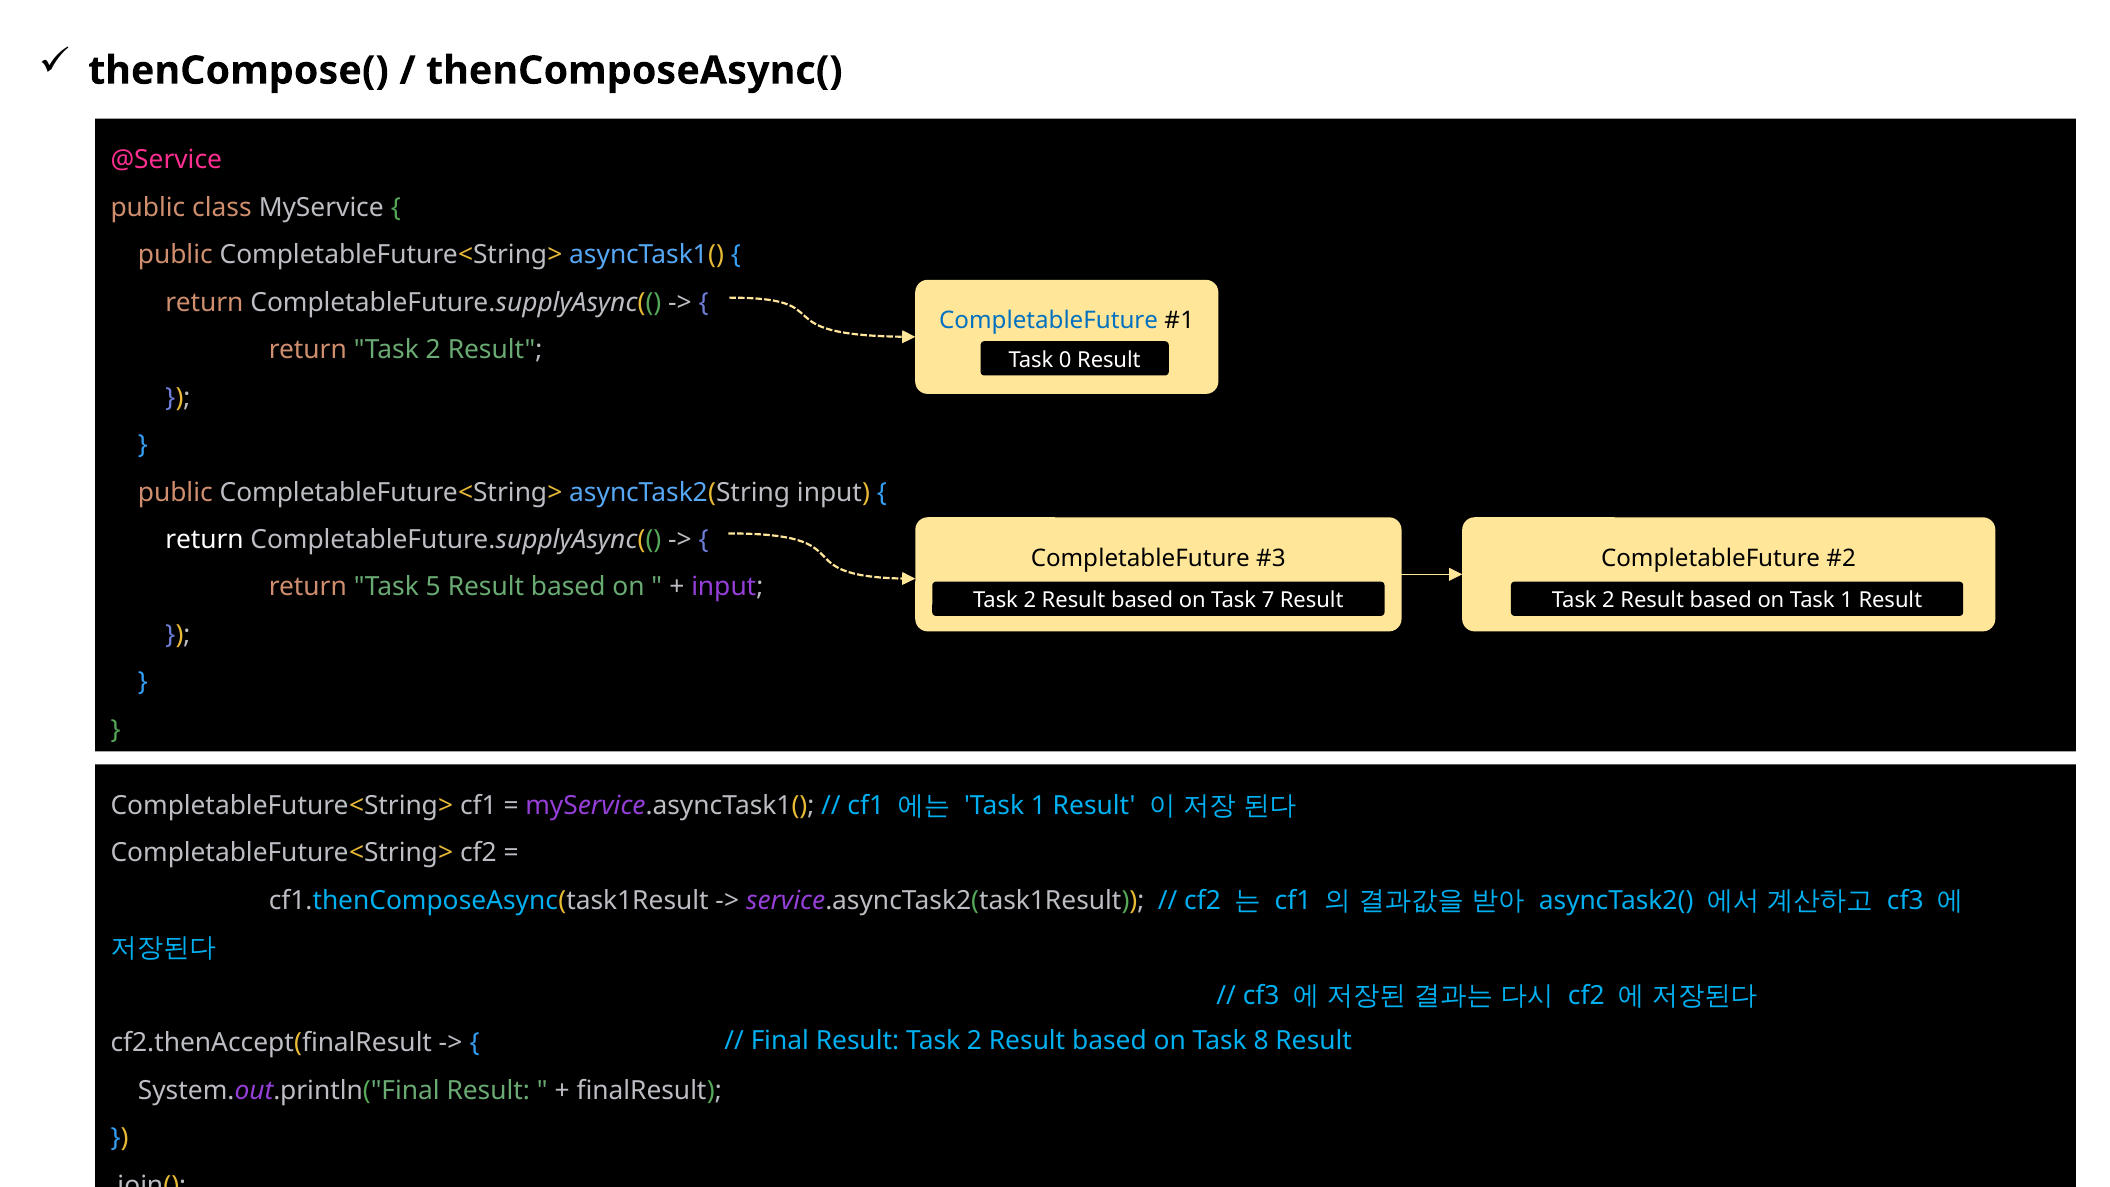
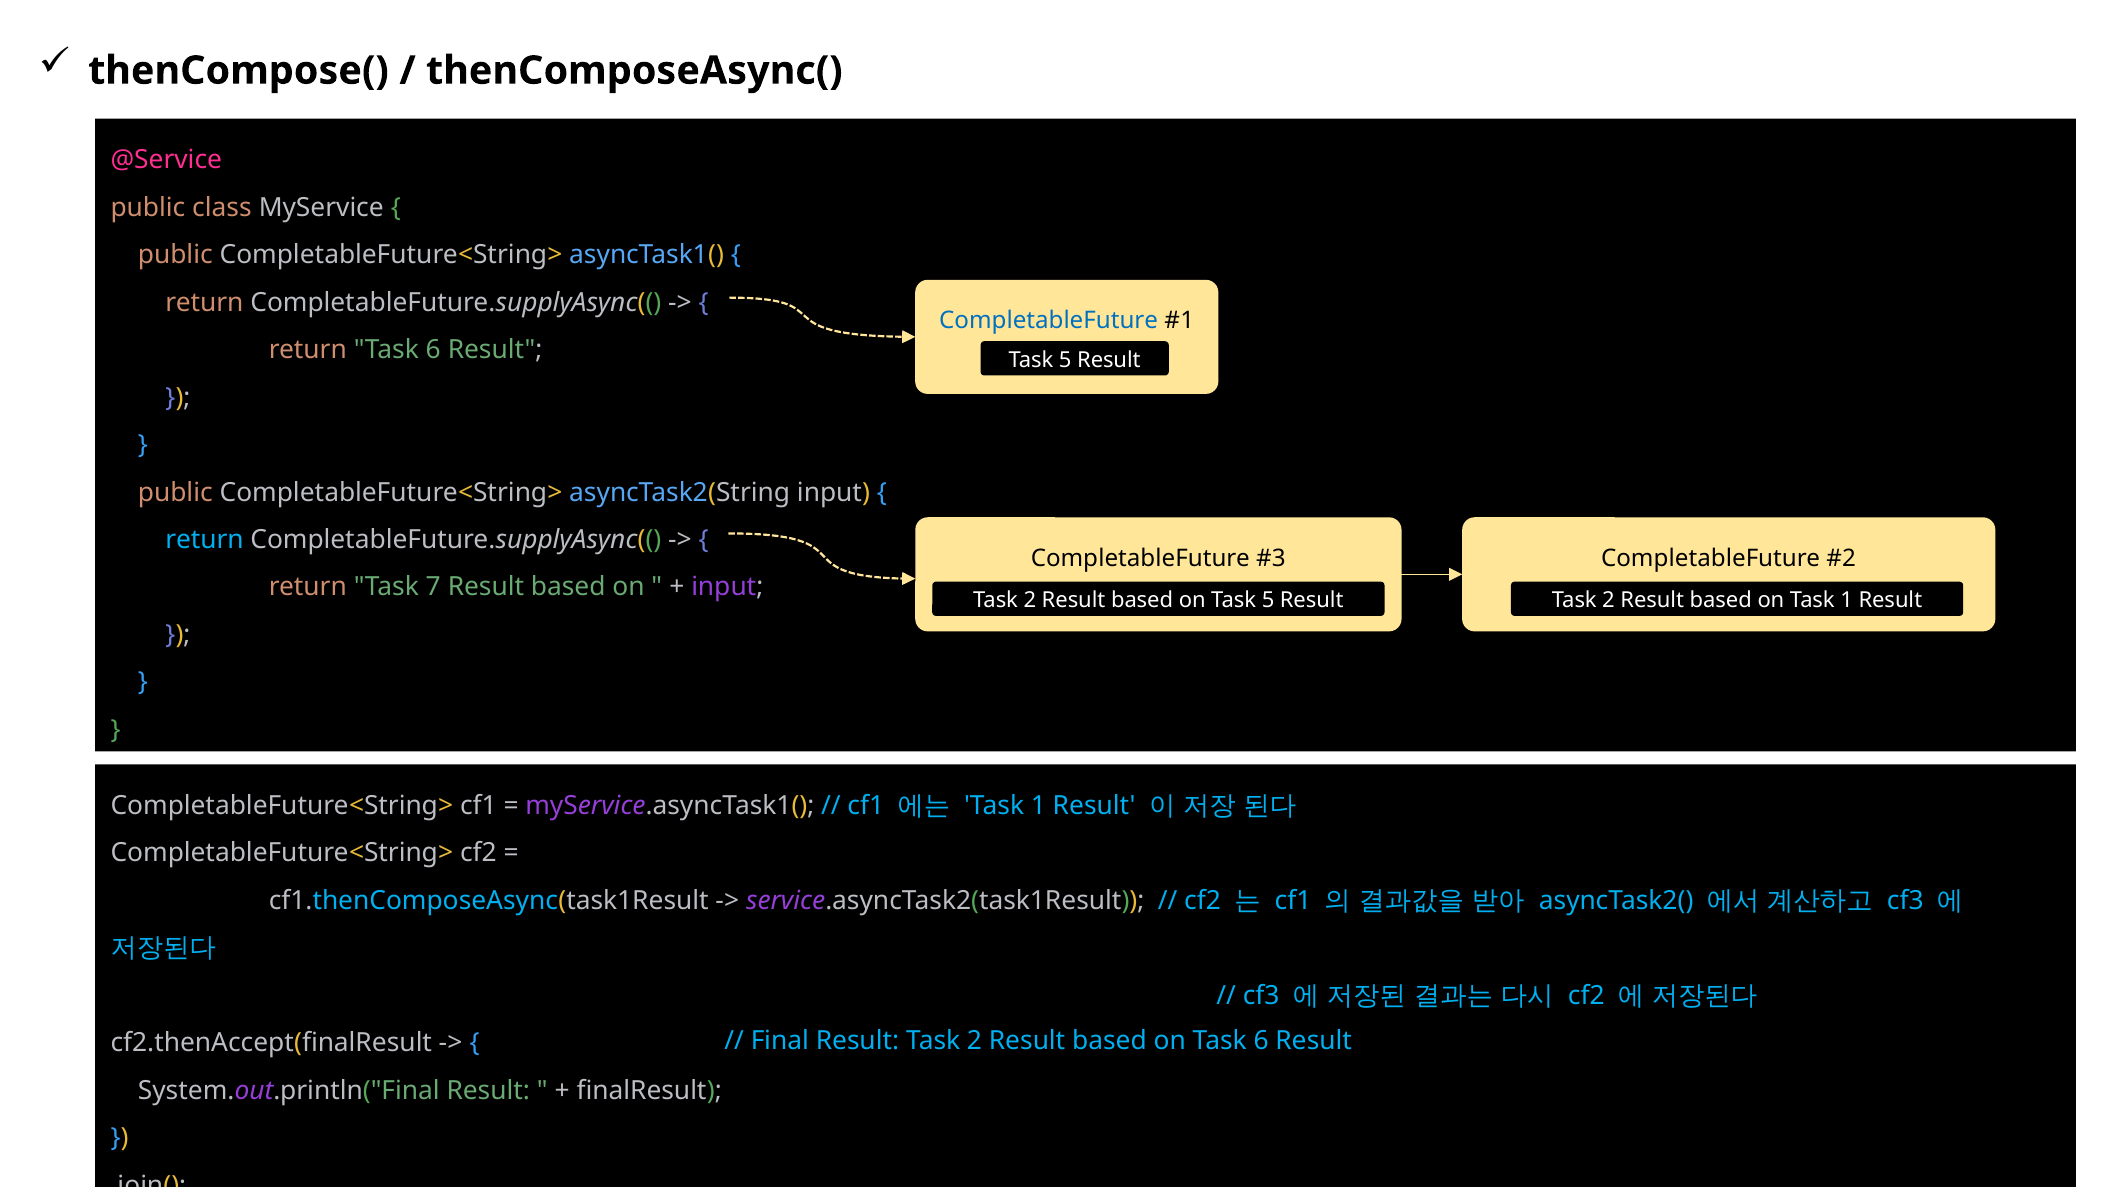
return Task 2: 2 -> 6
0 at (1065, 360): 0 -> 5
return at (205, 540) colour: white -> light blue
5: 5 -> 7
on Task 7: 7 -> 5
on Task 8: 8 -> 6
